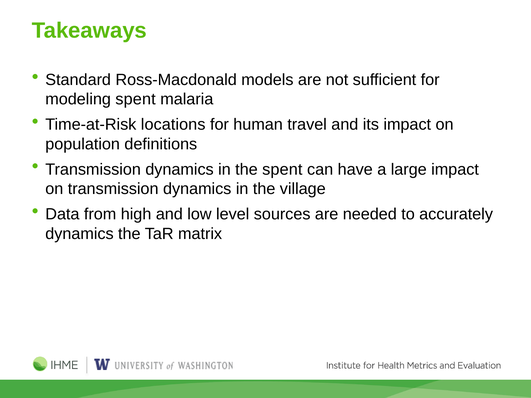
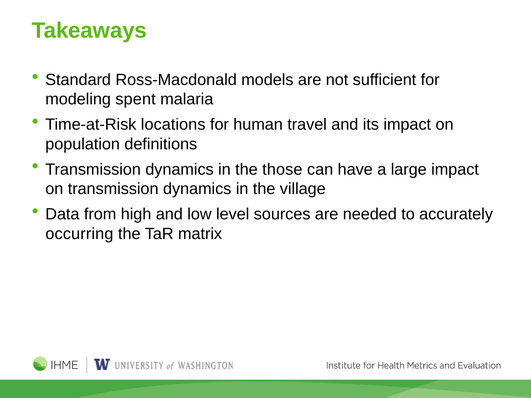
the spent: spent -> those
dynamics at (79, 234): dynamics -> occurring
